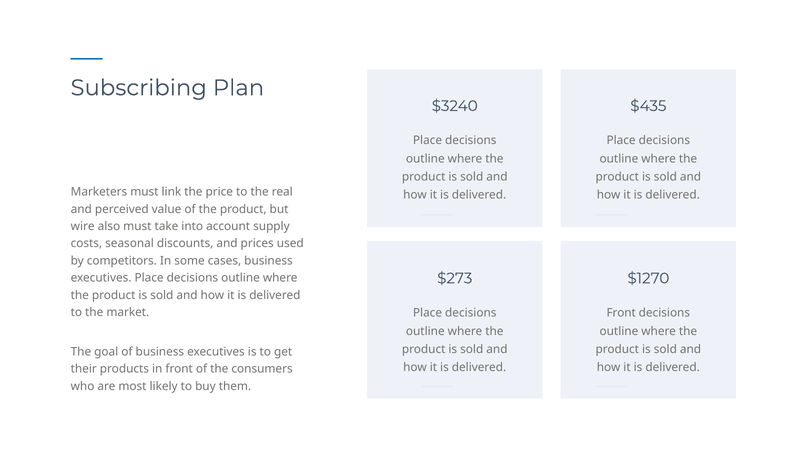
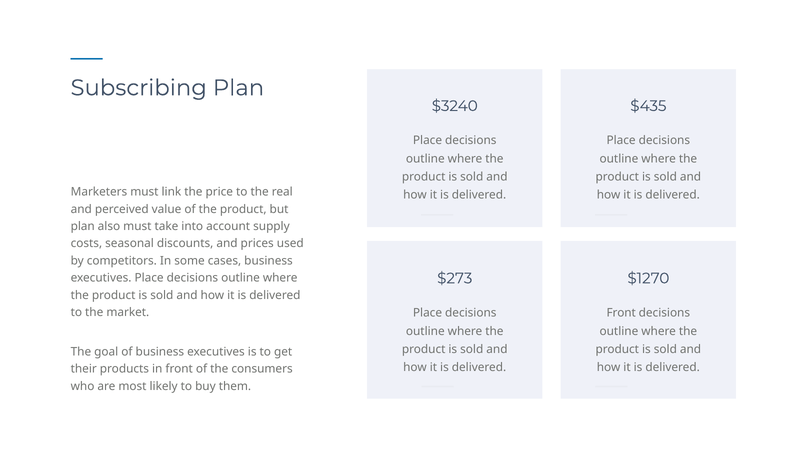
wire at (83, 226): wire -> plan
